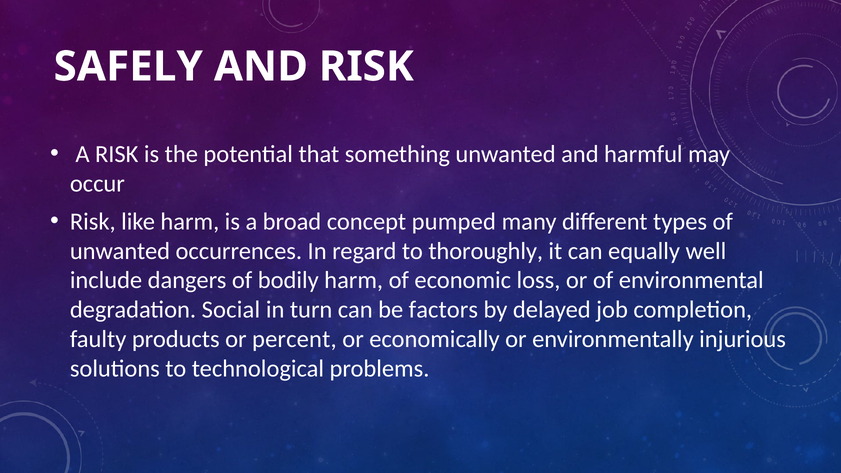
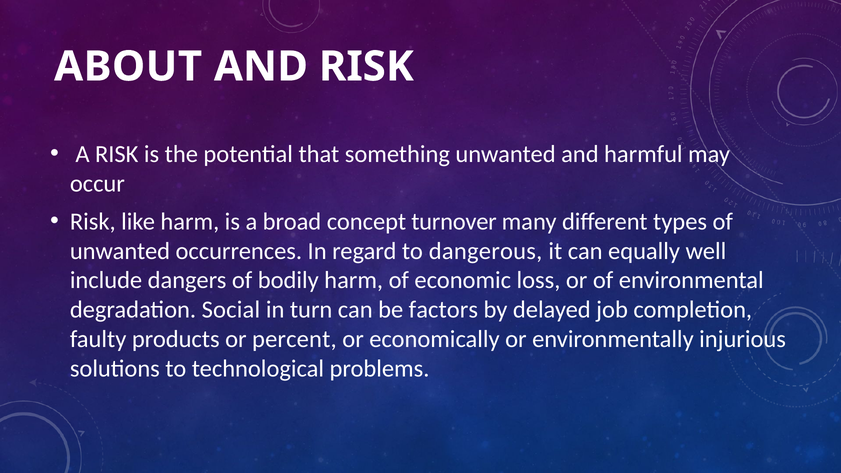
SAFELY: SAFELY -> ABOUT
pumped: pumped -> turnover
thoroughly: thoroughly -> dangerous
